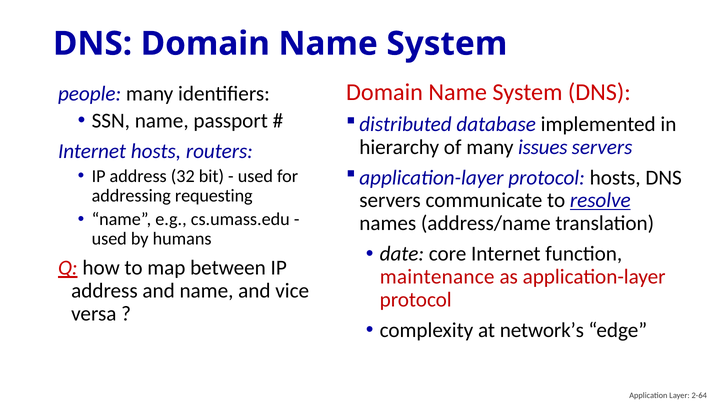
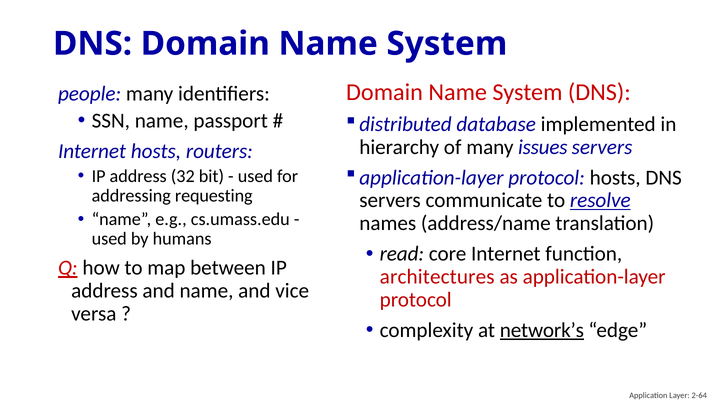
date: date -> read
maintenance: maintenance -> architectures
network’s underline: none -> present
